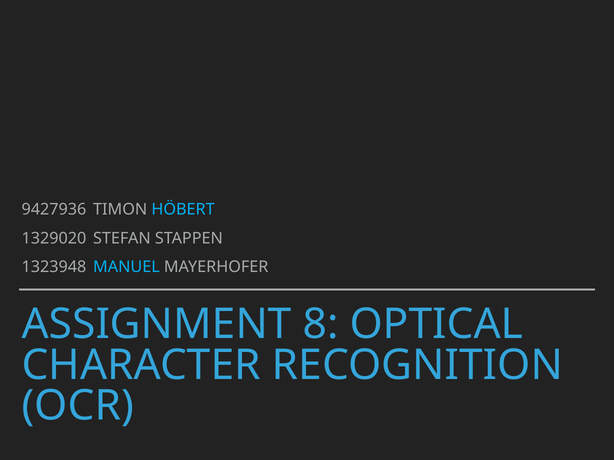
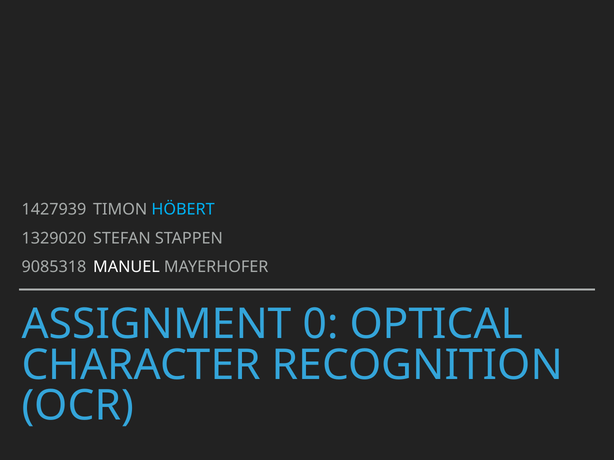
9427936: 9427936 -> 1427939
1323948: 1323948 -> 9085318
MANUEL colour: light blue -> white
8: 8 -> 0
